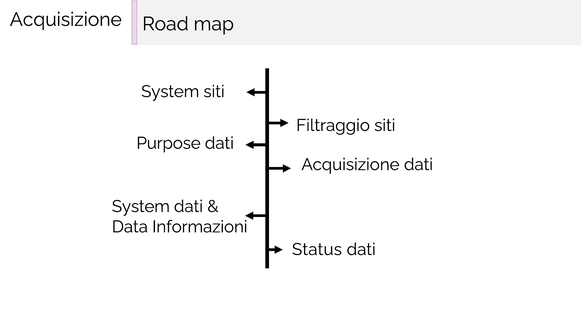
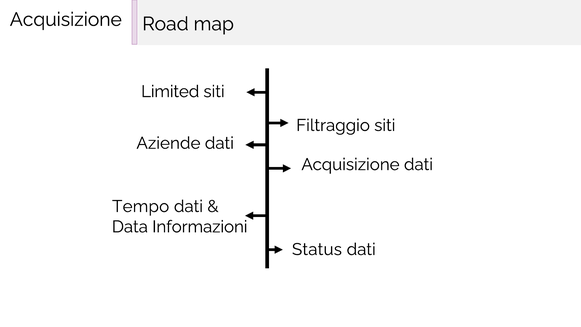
System at (170, 91): System -> Limited
Purpose: Purpose -> Aziende
System at (141, 206): System -> Tempo
